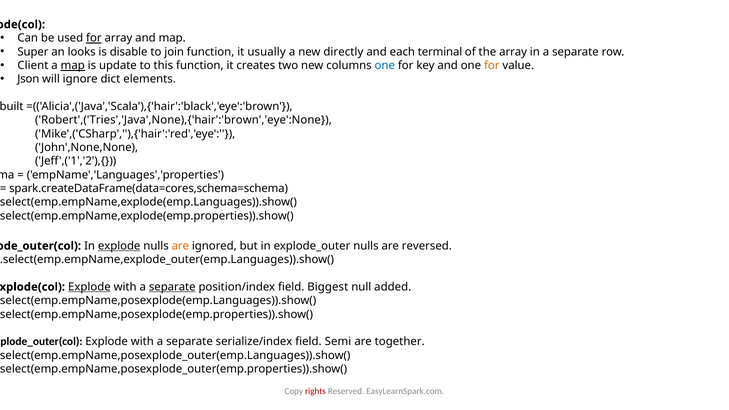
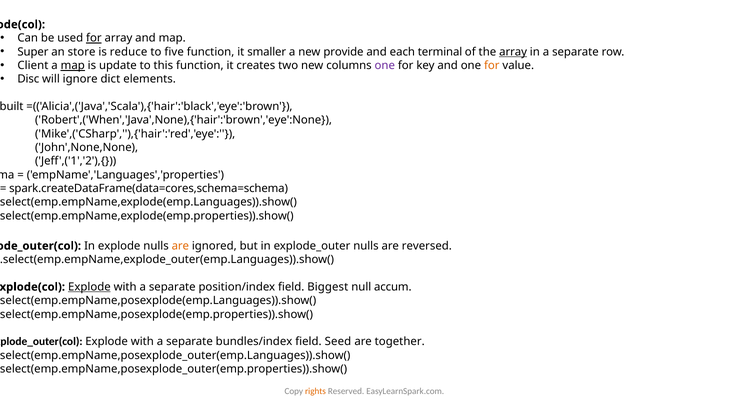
looks: looks -> store
disable: disable -> reduce
join: join -> five
usually: usually -> smaller
directly: directly -> provide
array at (513, 52) underline: none -> present
one at (385, 66) colour: blue -> purple
Json: Json -> Disc
Robert',('Tries','Java',None),{'hair':'brown','eye':None: Robert',('Tries','Java',None),{'hair':'brown','eye':None -> Robert',('When','Java',None),{'hair':'brown','eye':None
explode at (119, 246) underline: present -> none
separate at (172, 287) underline: present -> none
added: added -> accum
serialize/index: serialize/index -> bundles/index
Semi: Semi -> Seed
rights colour: red -> orange
